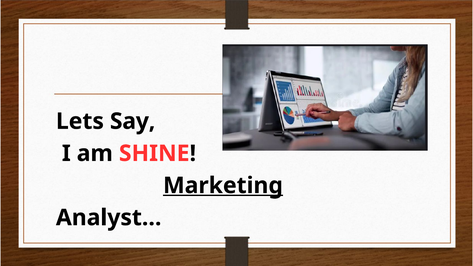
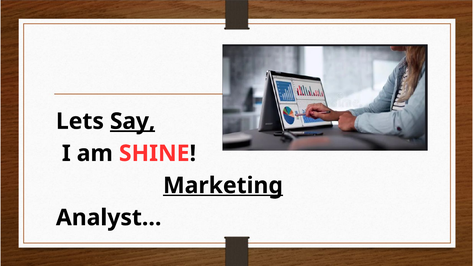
Say underline: none -> present
